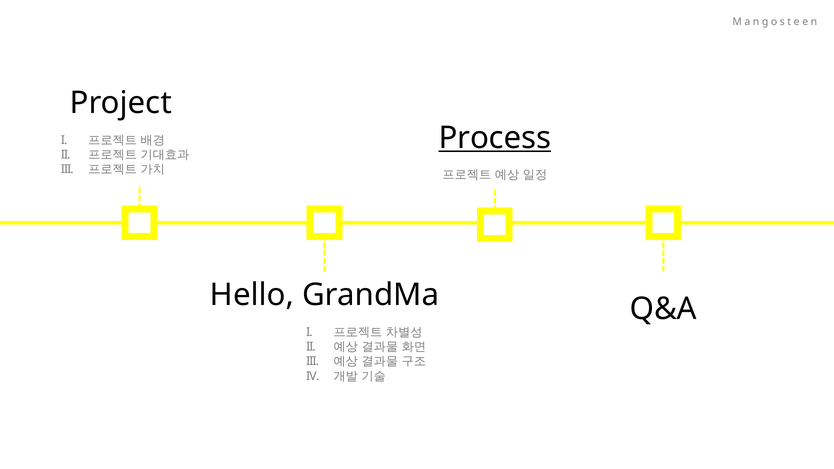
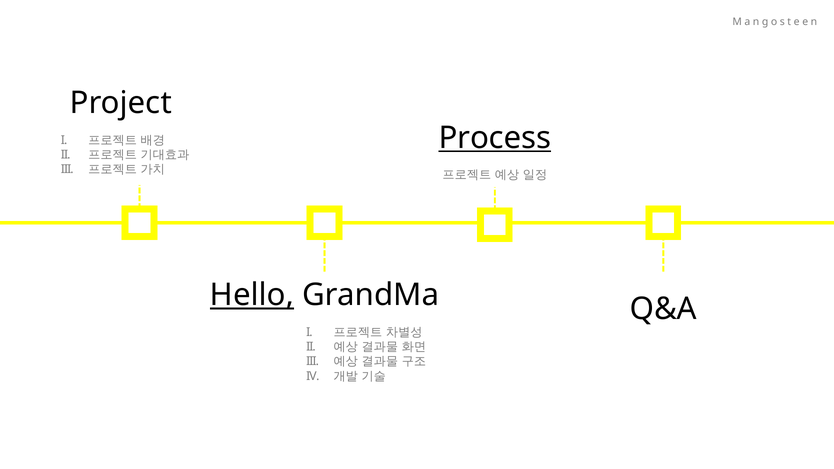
Hello underline: none -> present
